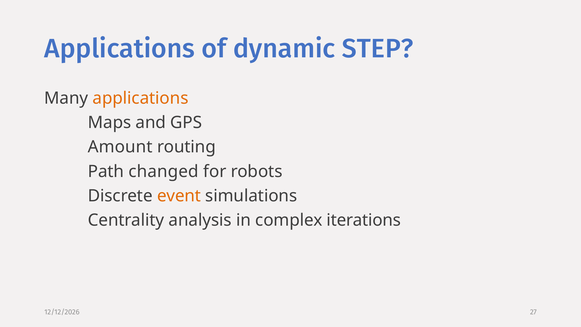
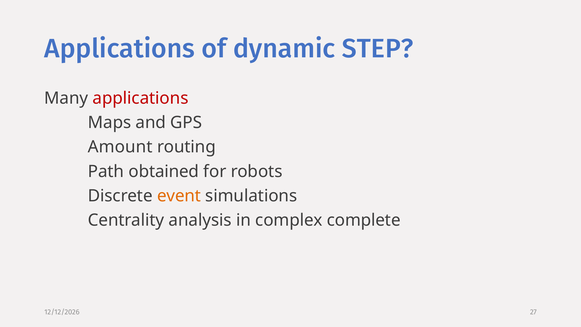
applications at (141, 98) colour: orange -> red
changed: changed -> obtained
iterations: iterations -> complete
